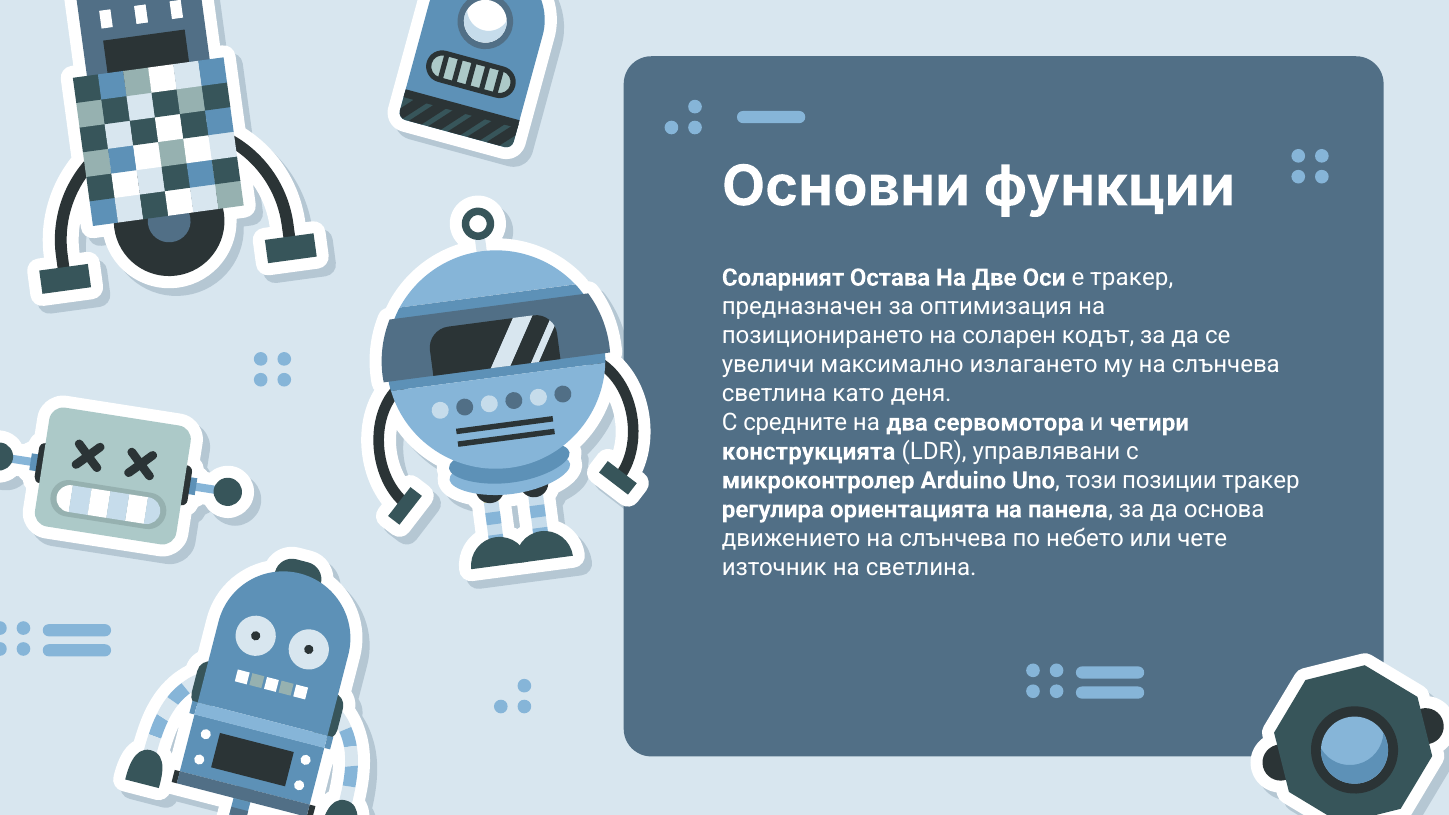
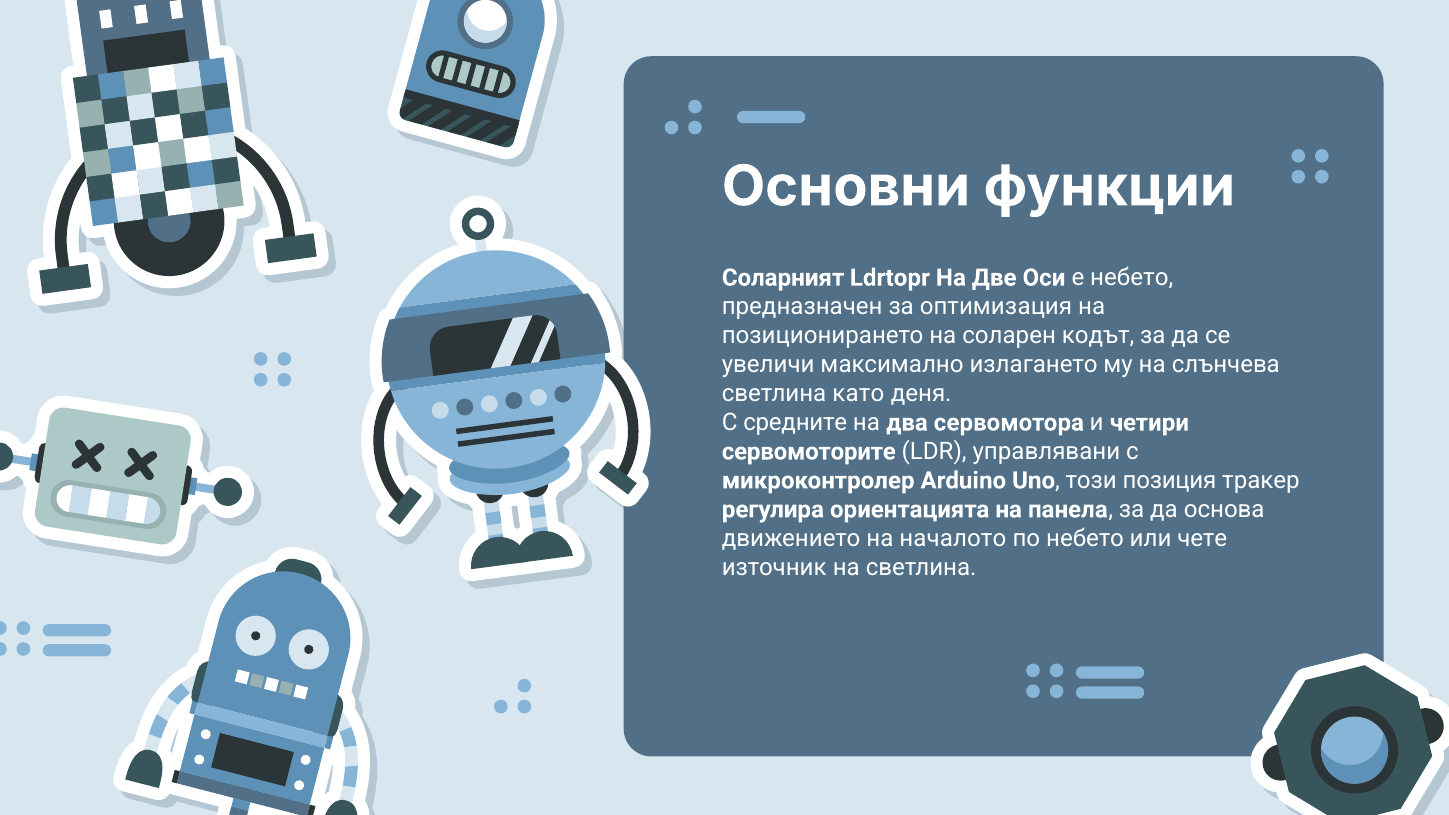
Остава: Остава -> Ldrtopr
е тракер: тракер -> небето
конструкцията: конструкцията -> сервомоторите
позиции: позиции -> позиция
движението на слънчева: слънчева -> началото
